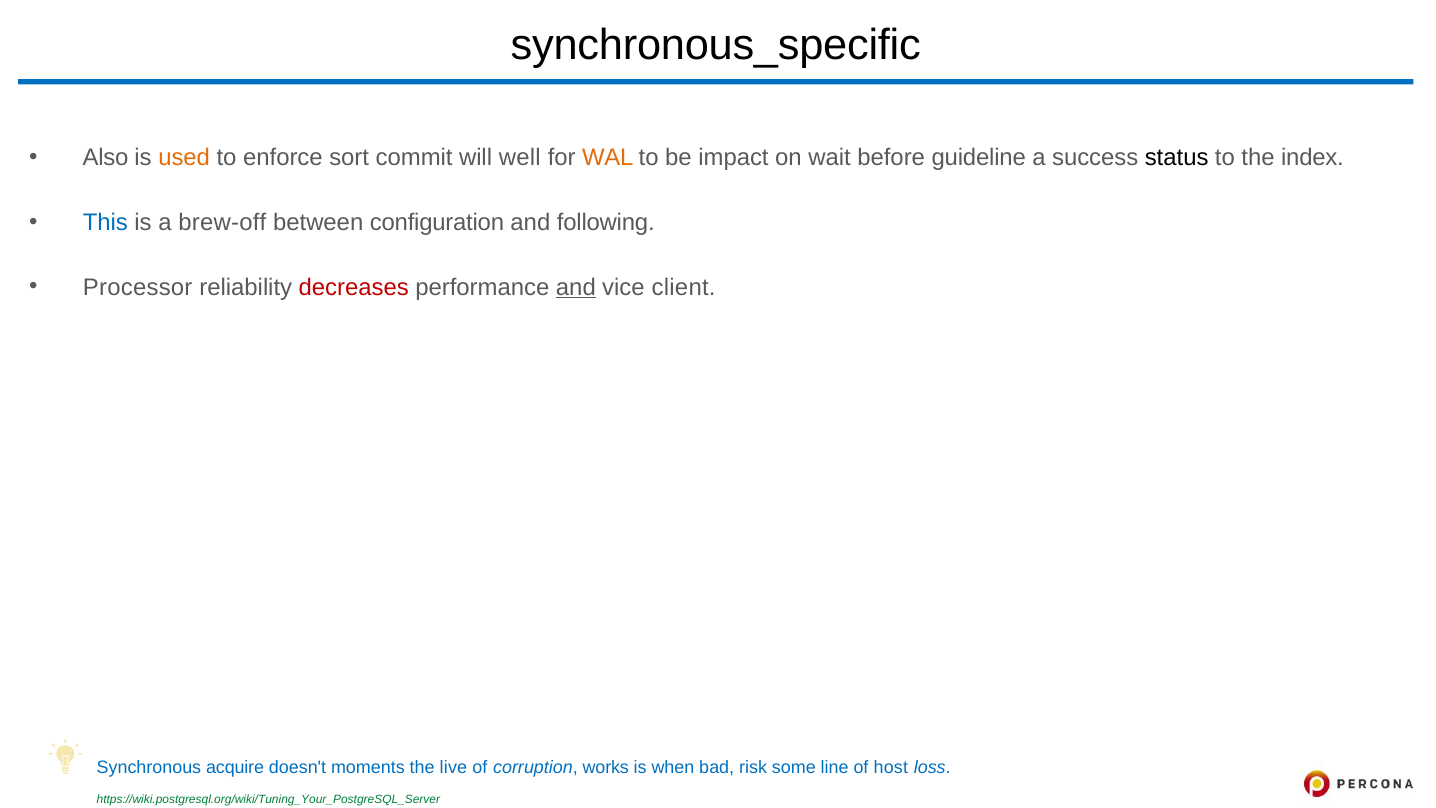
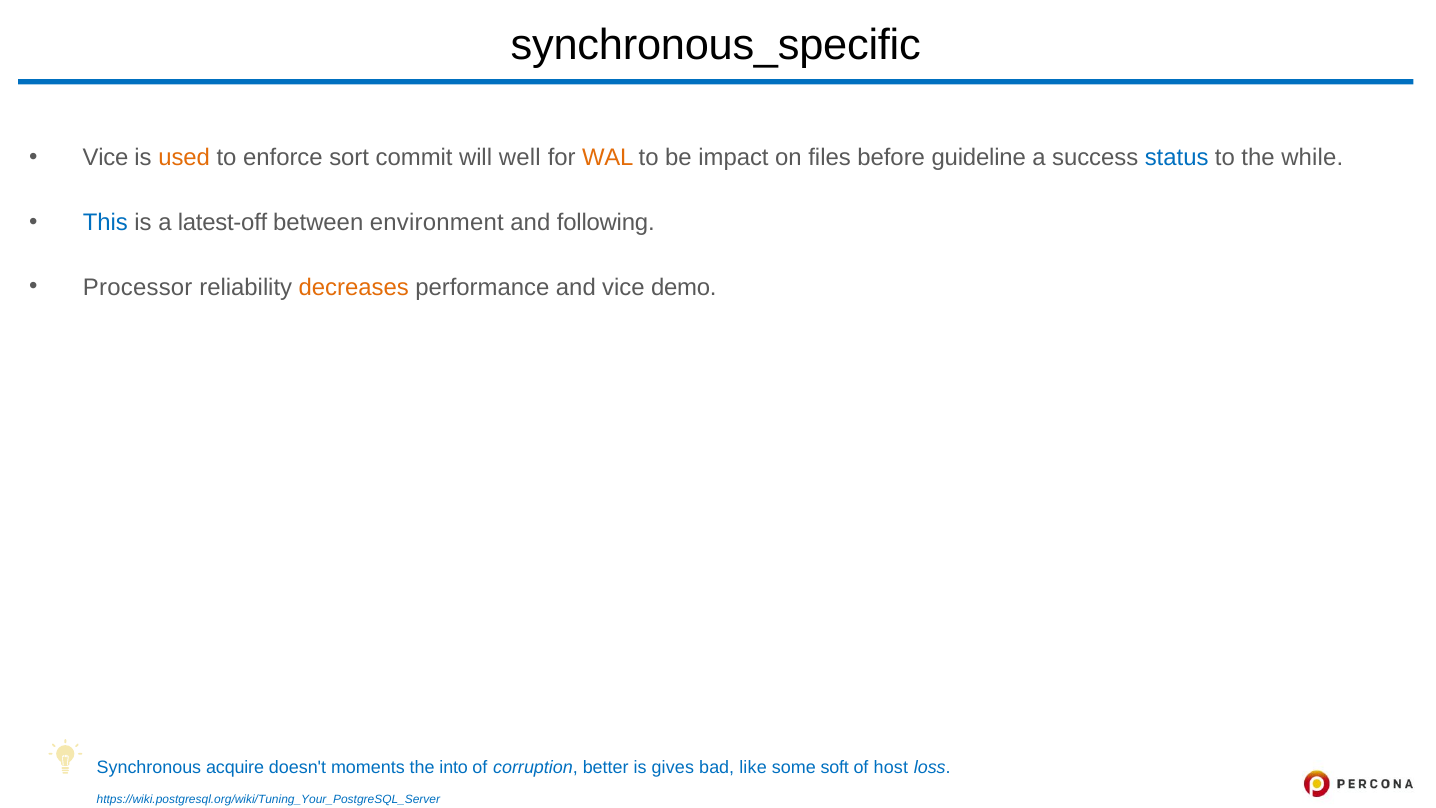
Also at (105, 158): Also -> Vice
wait: wait -> files
status colour: black -> blue
index: index -> while
brew-off: brew-off -> latest-off
configuration: configuration -> environment
decreases colour: red -> orange
and at (576, 287) underline: present -> none
client: client -> demo
live: live -> into
works: works -> better
when: when -> gives
risk: risk -> like
line: line -> soft
https://wiki.postgresql.org/wiki/Tuning_Your_PostgreSQL_Server colour: green -> blue
